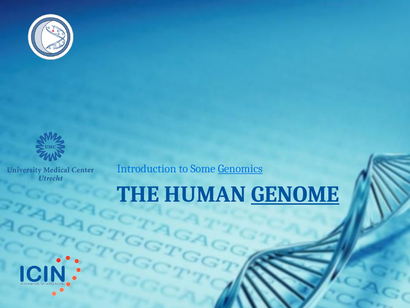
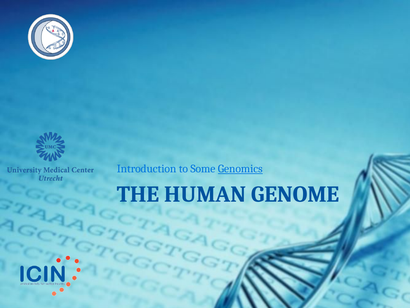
GENOME underline: present -> none
